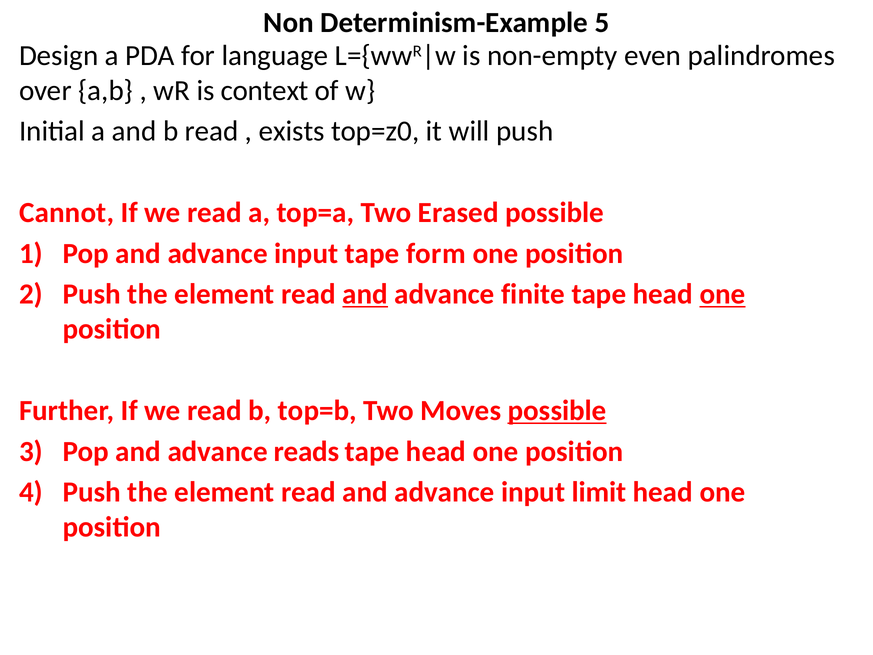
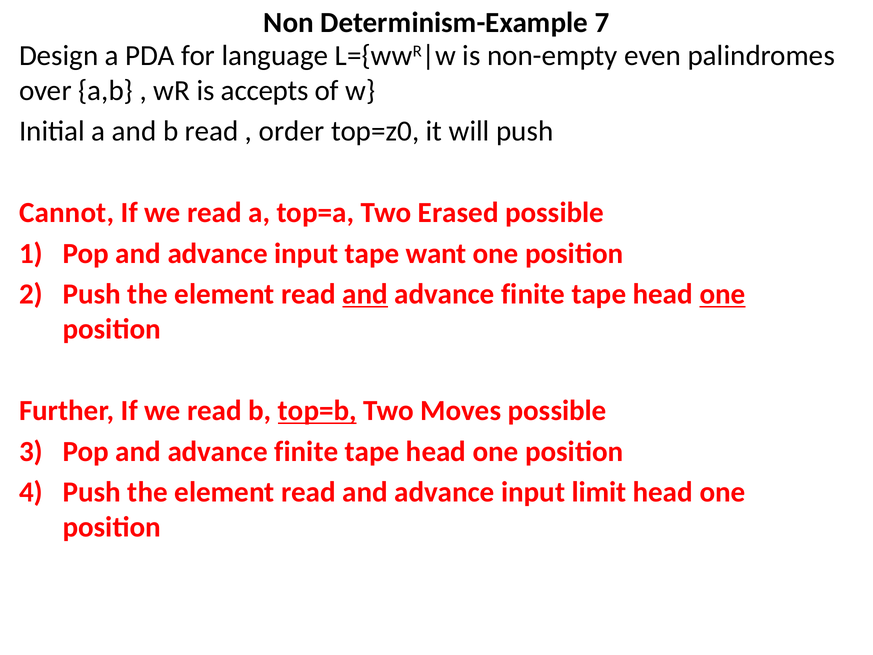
5: 5 -> 7
context: context -> accepts
exists: exists -> order
form: form -> want
top=b underline: none -> present
possible at (557, 411) underline: present -> none
Pop and advance reads: reads -> finite
